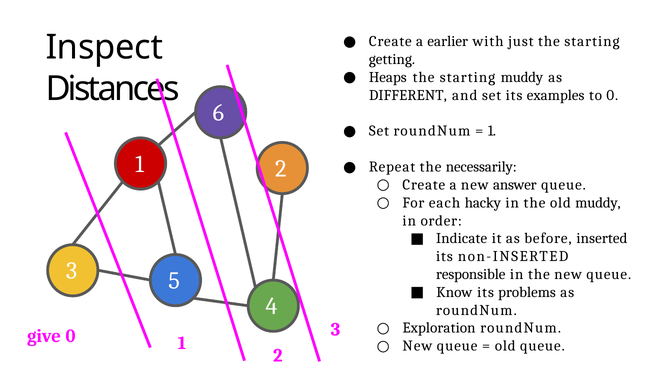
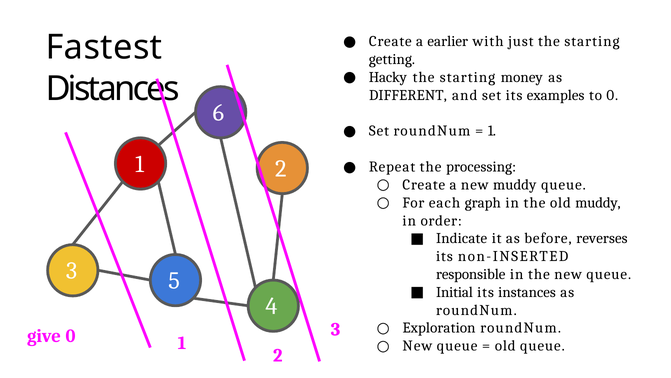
Inspect: Inspect -> Fastest
Heaps: Heaps -> Hacky
starting muddy: muddy -> money
necessarily: necessarily -> processing
new answer: answer -> muddy
hacky: hacky -> graph
inserted: inserted -> reverses
Know: Know -> Initial
problems: problems -> instances
